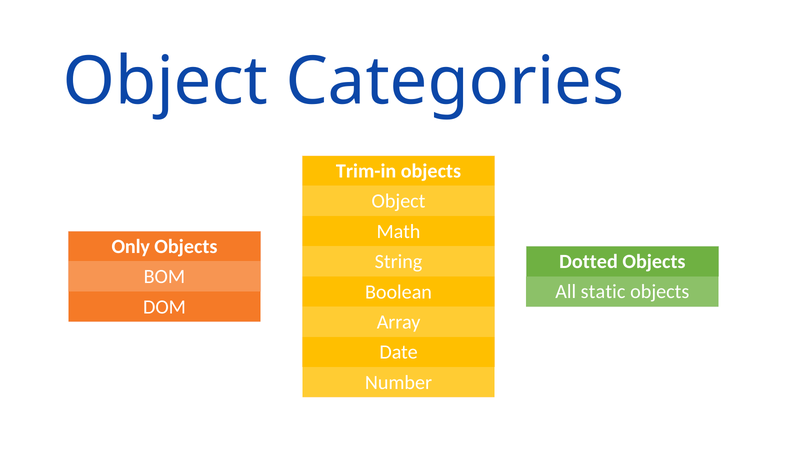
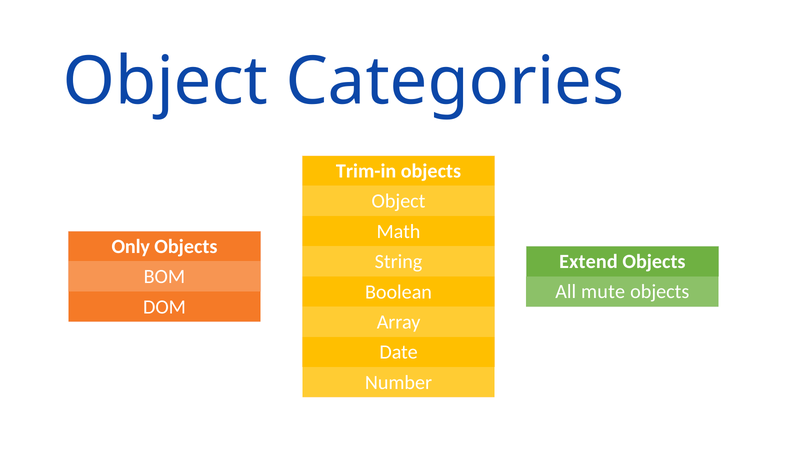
Dotted: Dotted -> Extend
static: static -> mute
